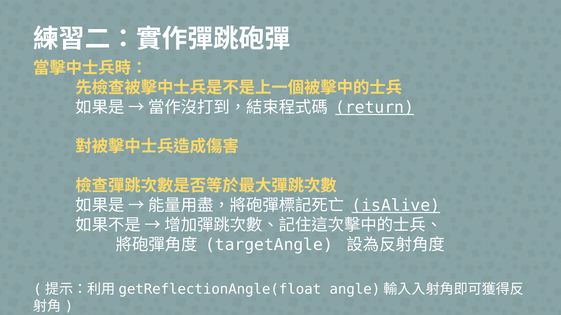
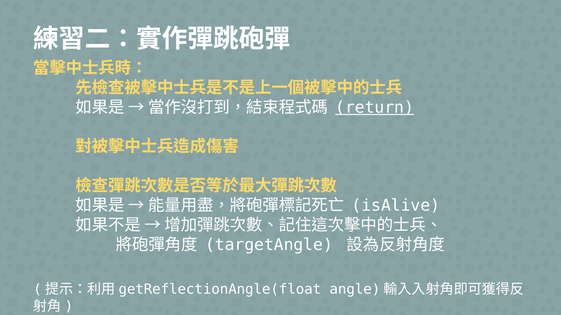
isAlive underline: present -> none
